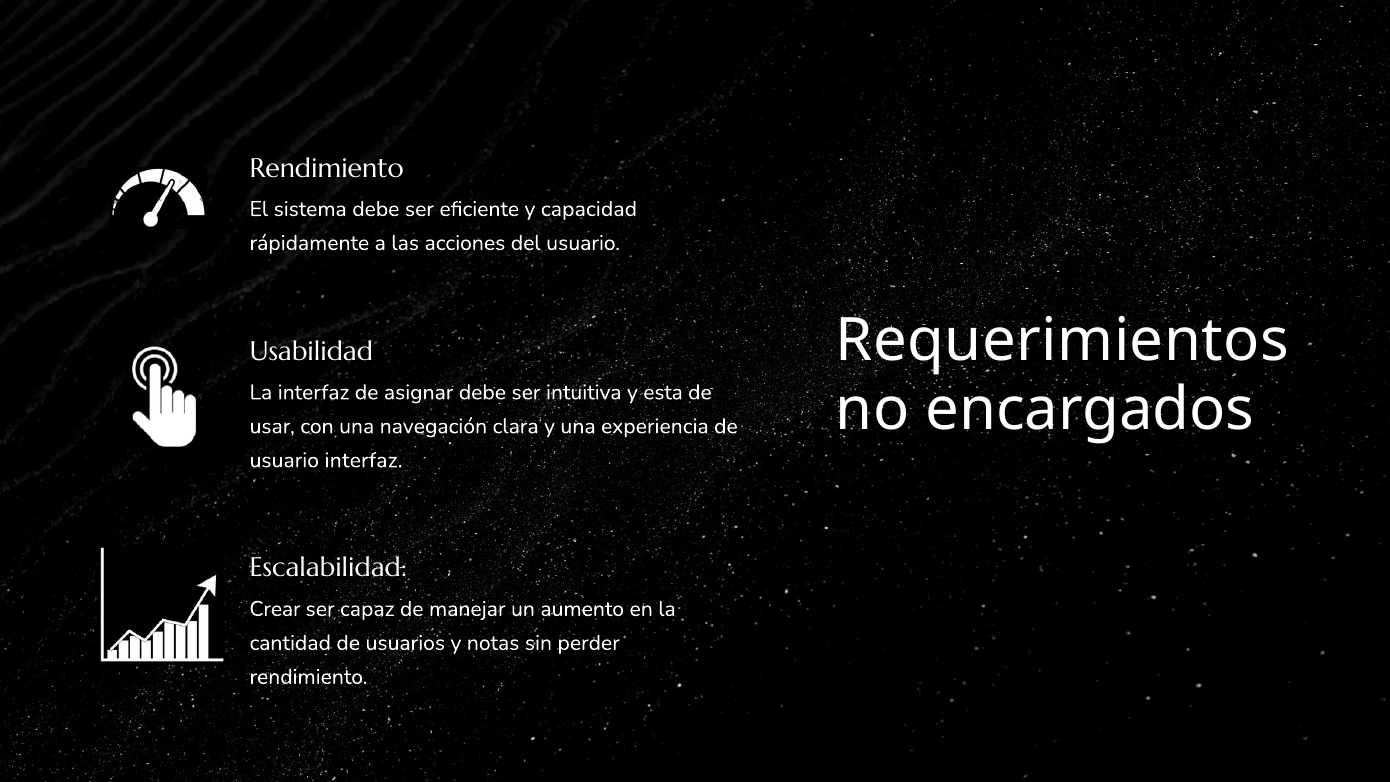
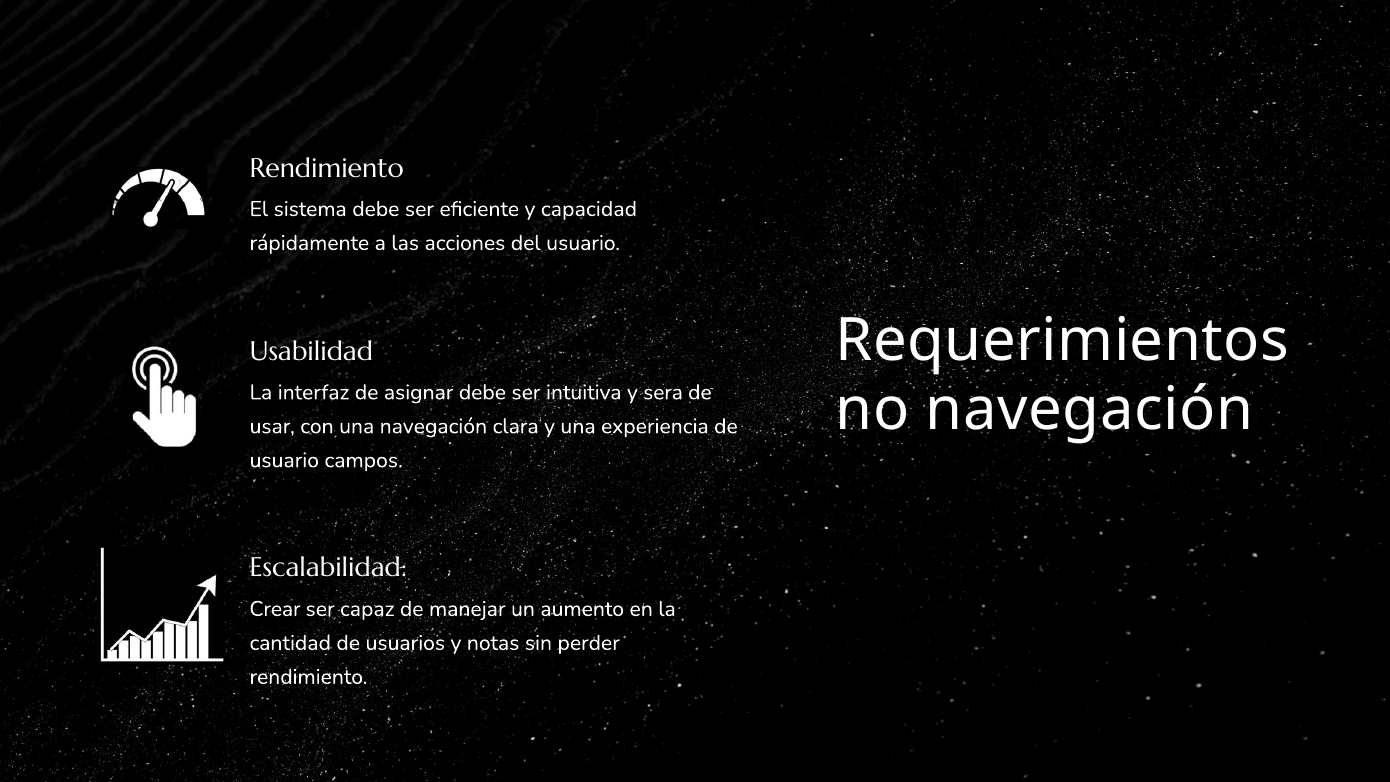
esta: esta -> sera
no encargados: encargados -> navegación
usuario interfaz: interfaz -> campos
